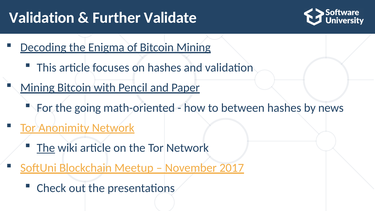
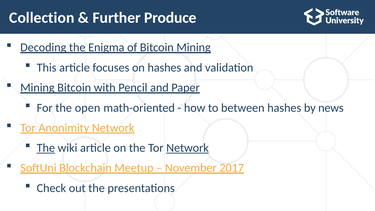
Validation at (42, 18): Validation -> Collection
Validate: Validate -> Produce
going: going -> open
Network at (188, 148) underline: none -> present
